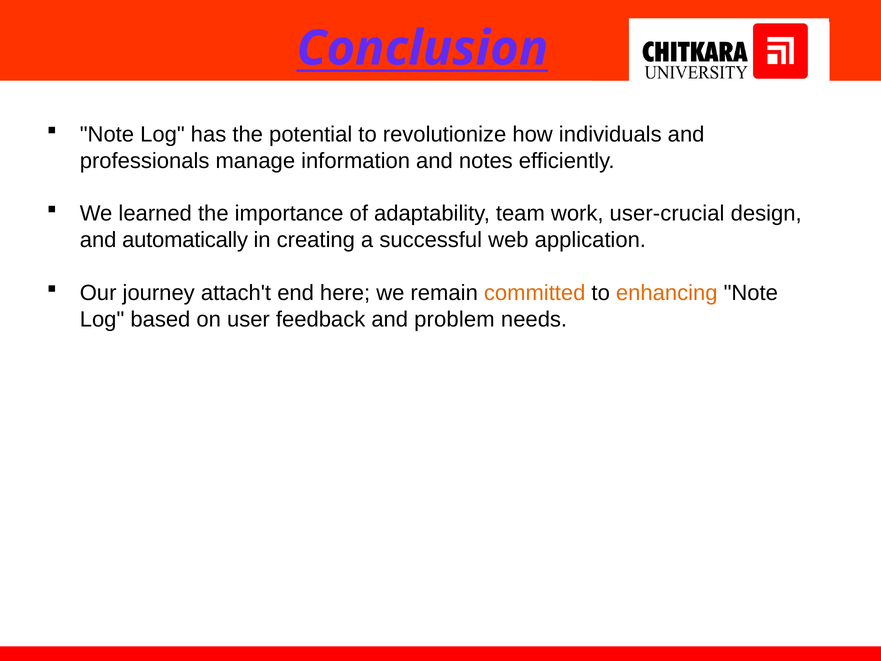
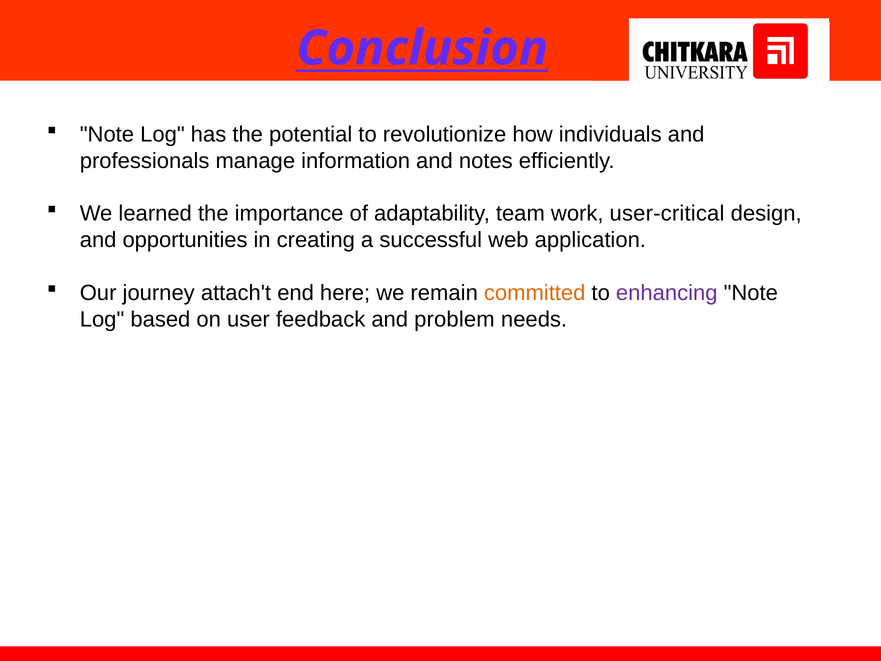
user-crucial: user-crucial -> user-critical
automatically: automatically -> opportunities
enhancing colour: orange -> purple
